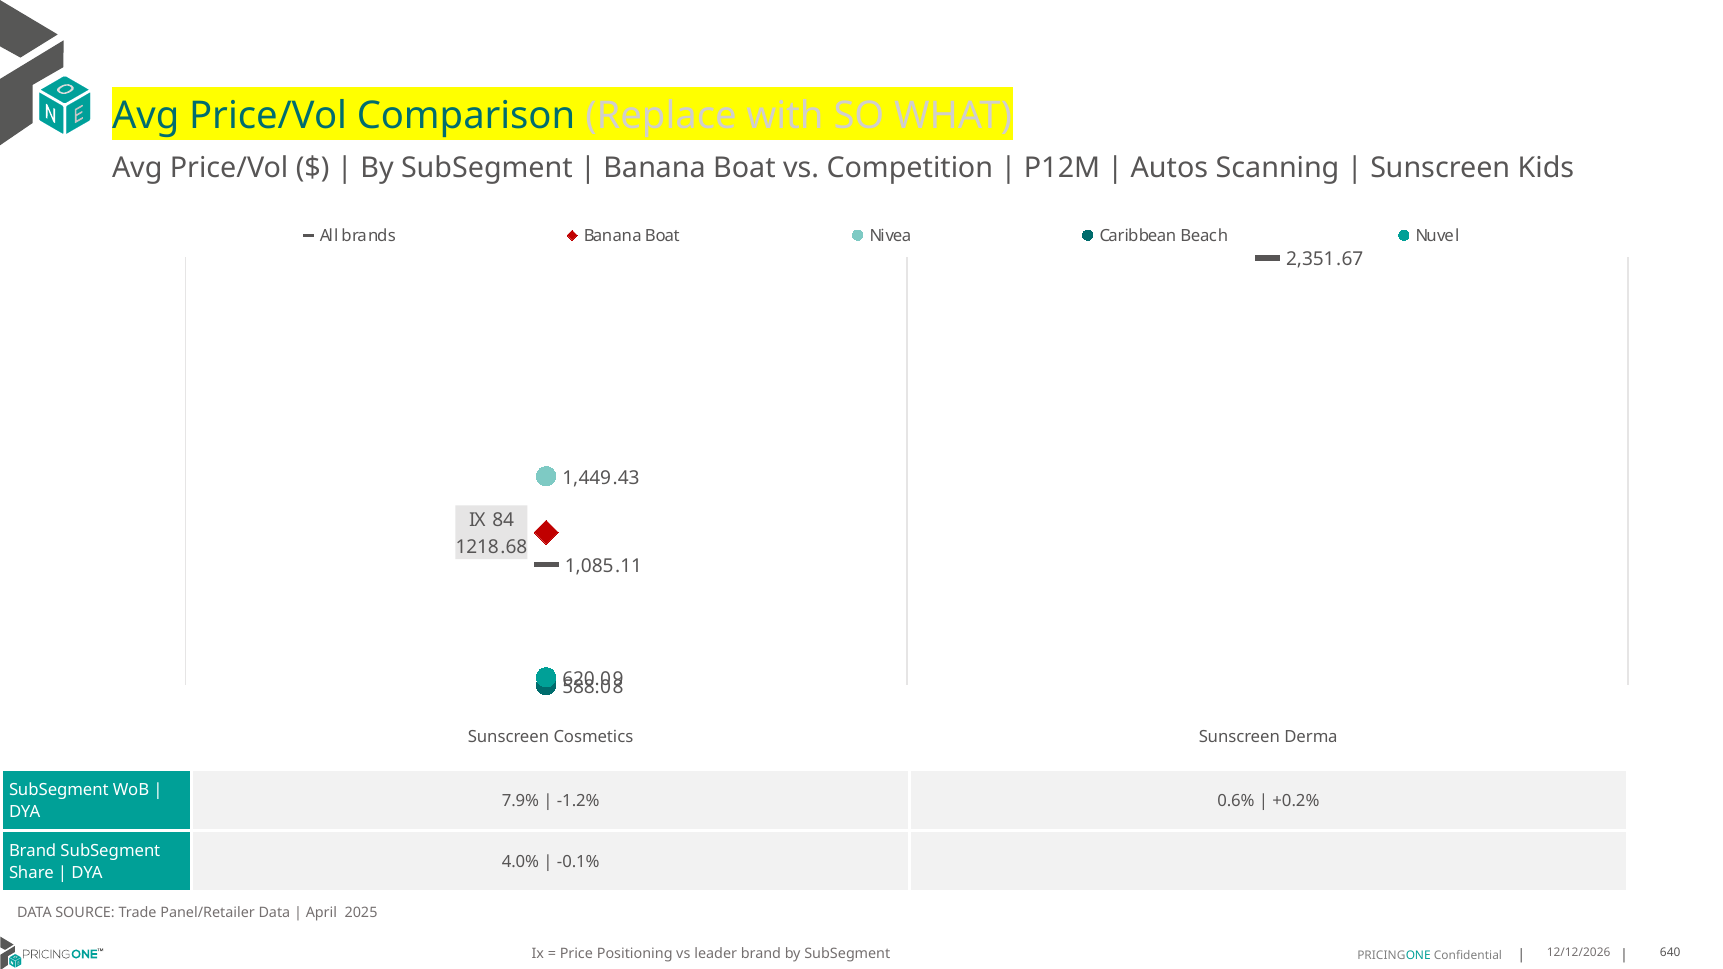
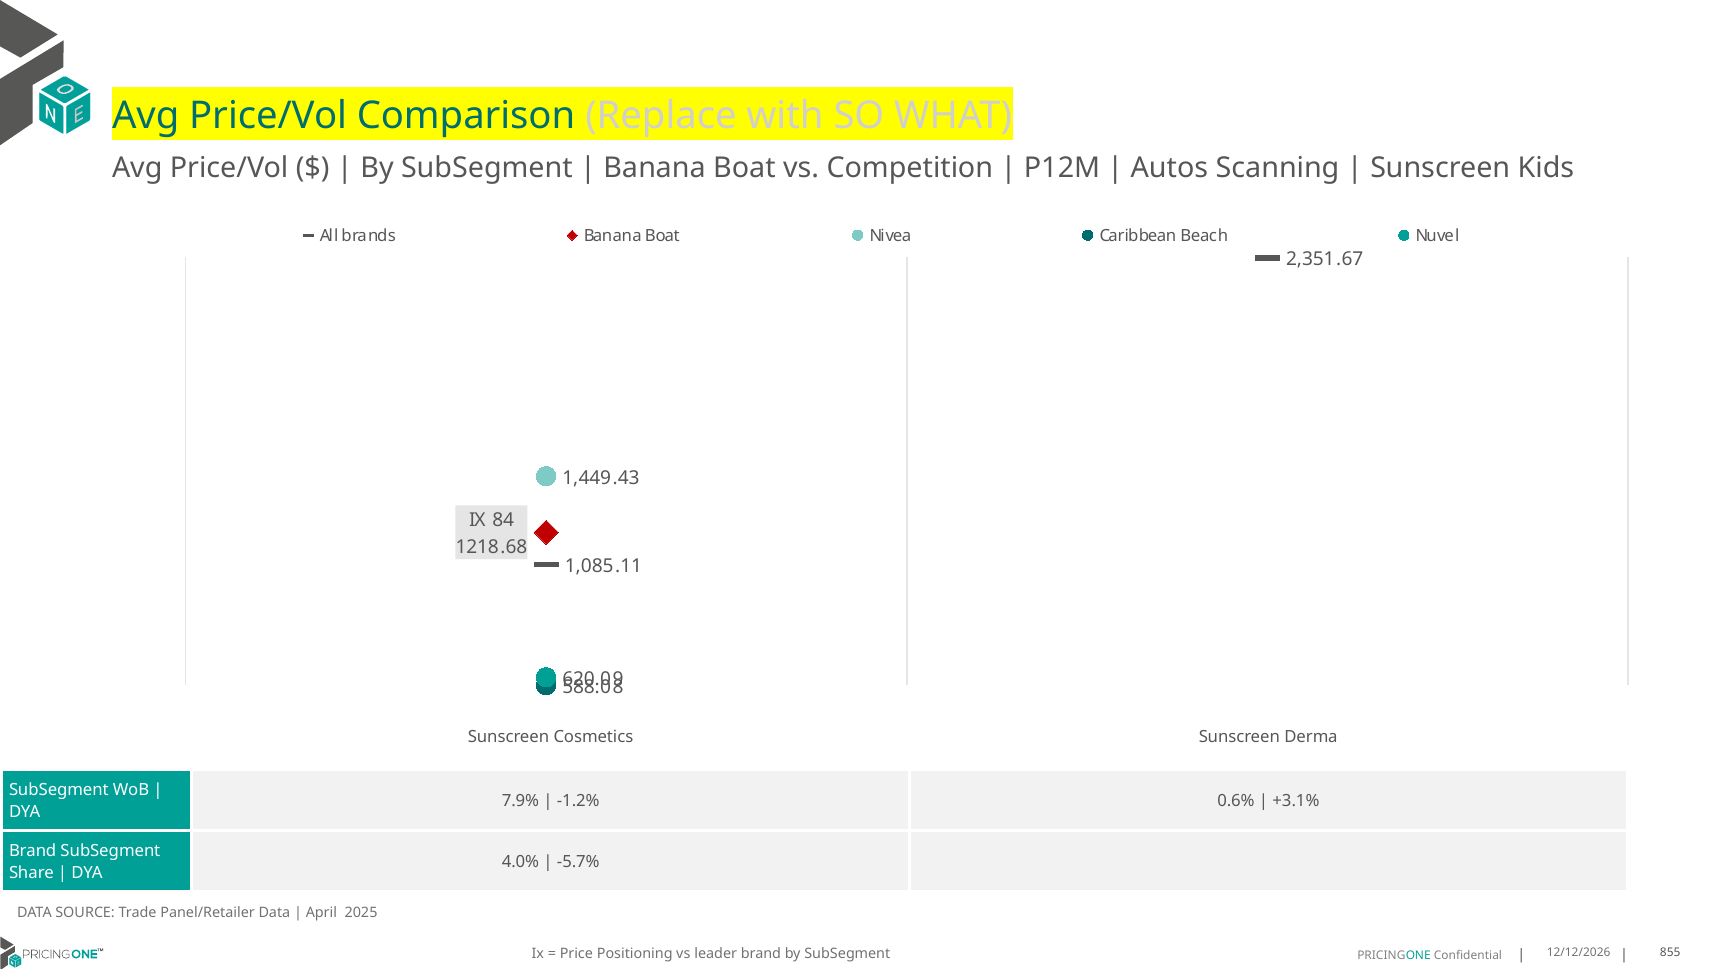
+0.2%: +0.2% -> +3.1%
-0.1%: -0.1% -> -5.7%
640: 640 -> 855
